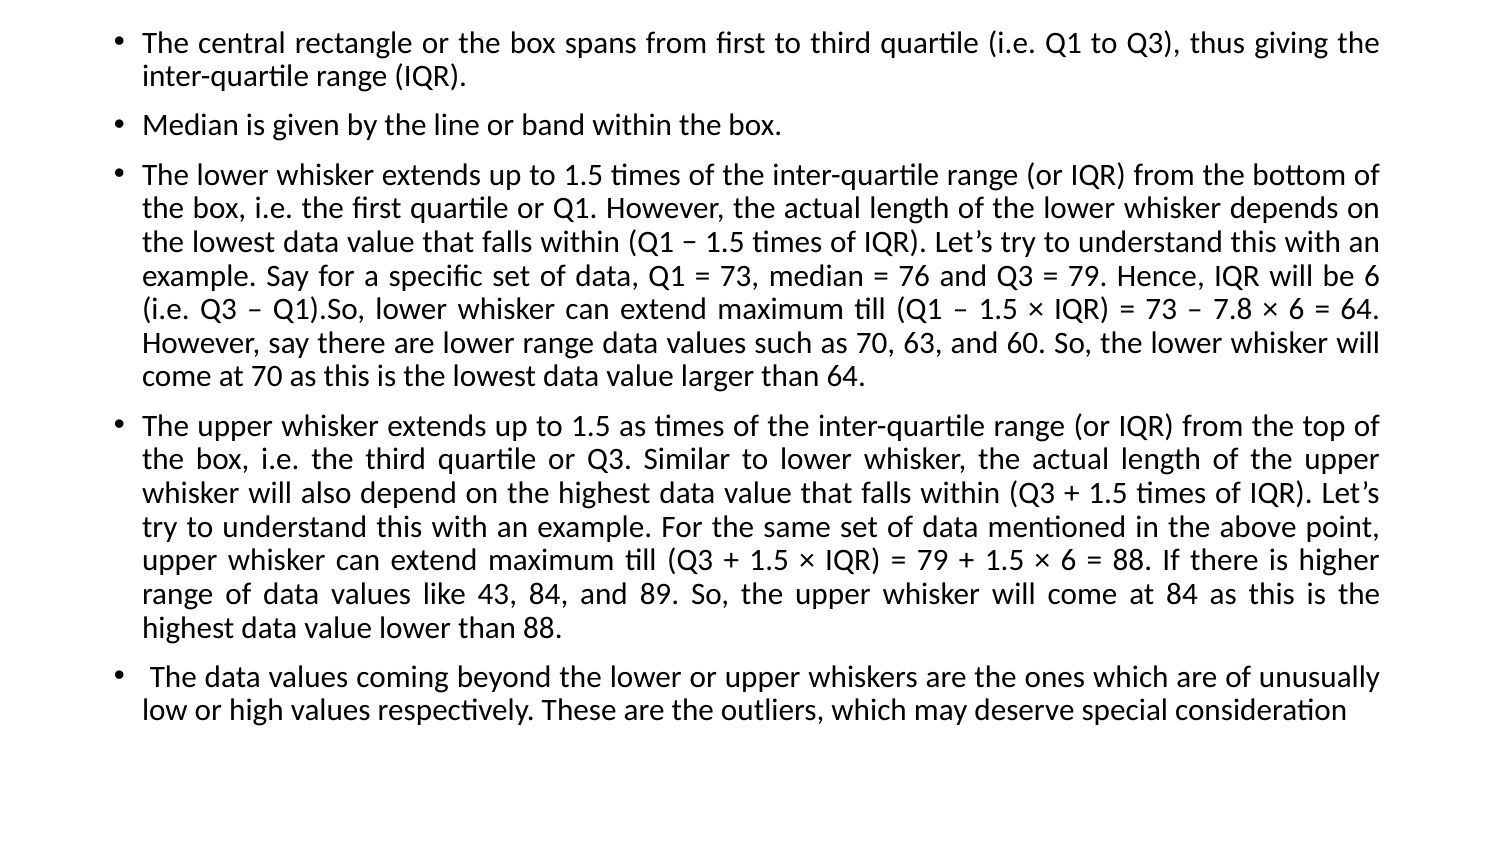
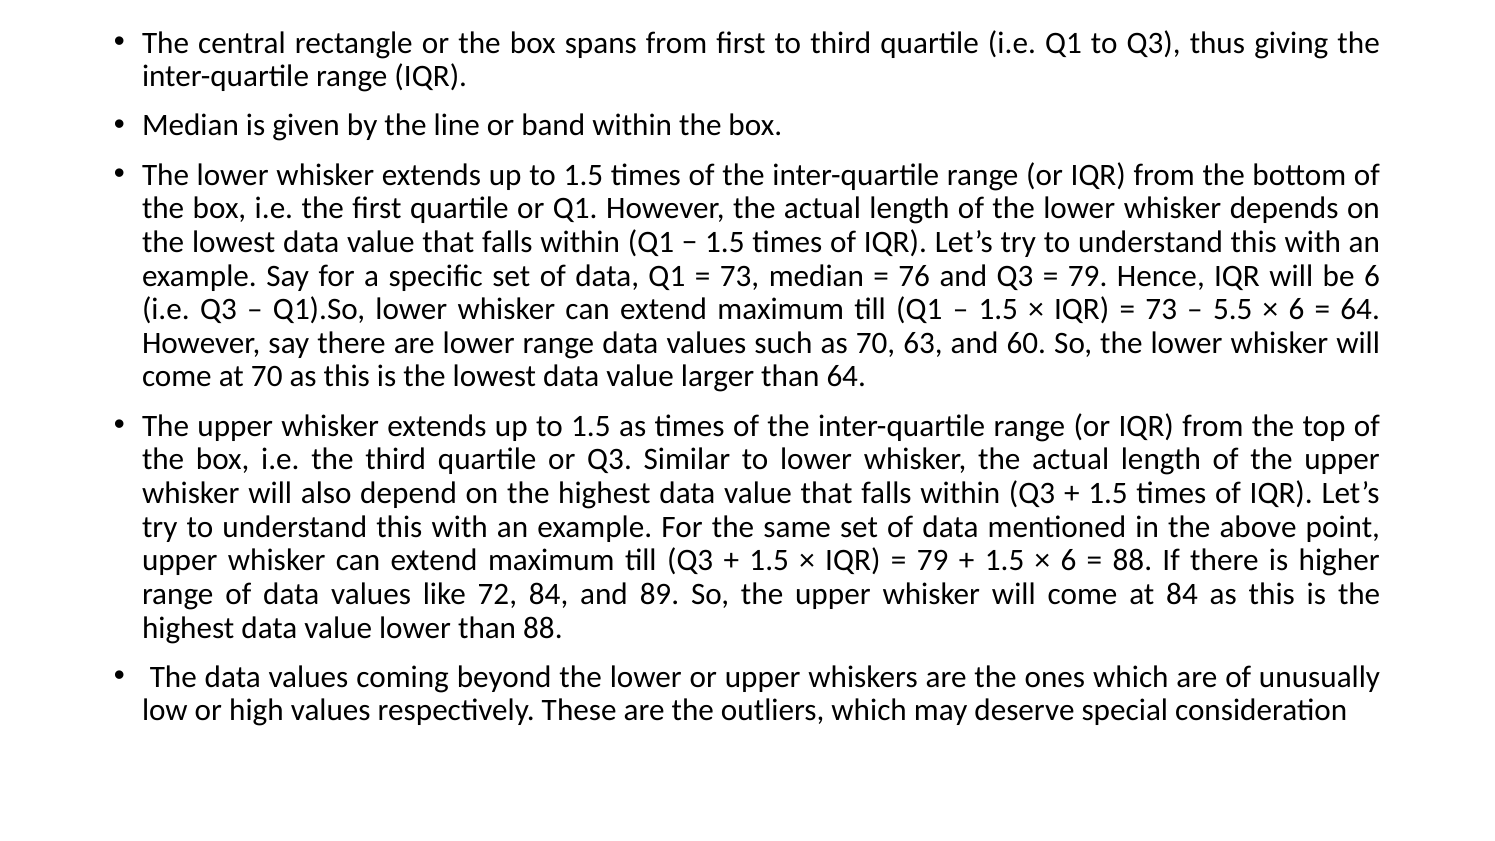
7.8: 7.8 -> 5.5
43: 43 -> 72
